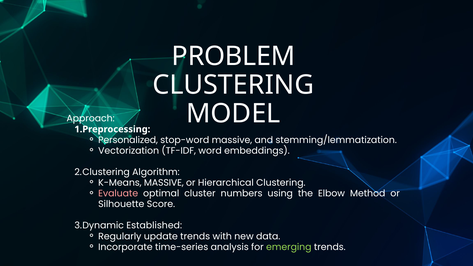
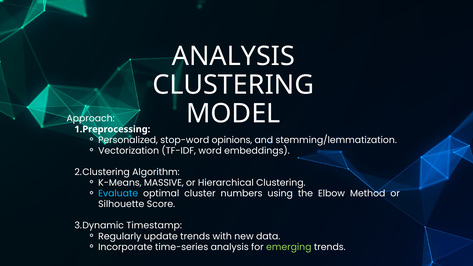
PROBLEM at (233, 56): PROBLEM -> ANALYSIS
stop-word massive: massive -> opinions
Evaluate colour: pink -> light blue
Established: Established -> Timestamp
